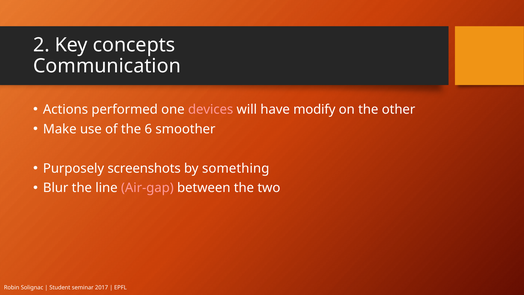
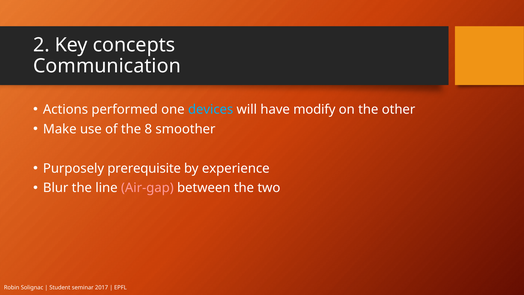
devices colour: pink -> light blue
6: 6 -> 8
screenshots: screenshots -> prerequisite
something: something -> experience
